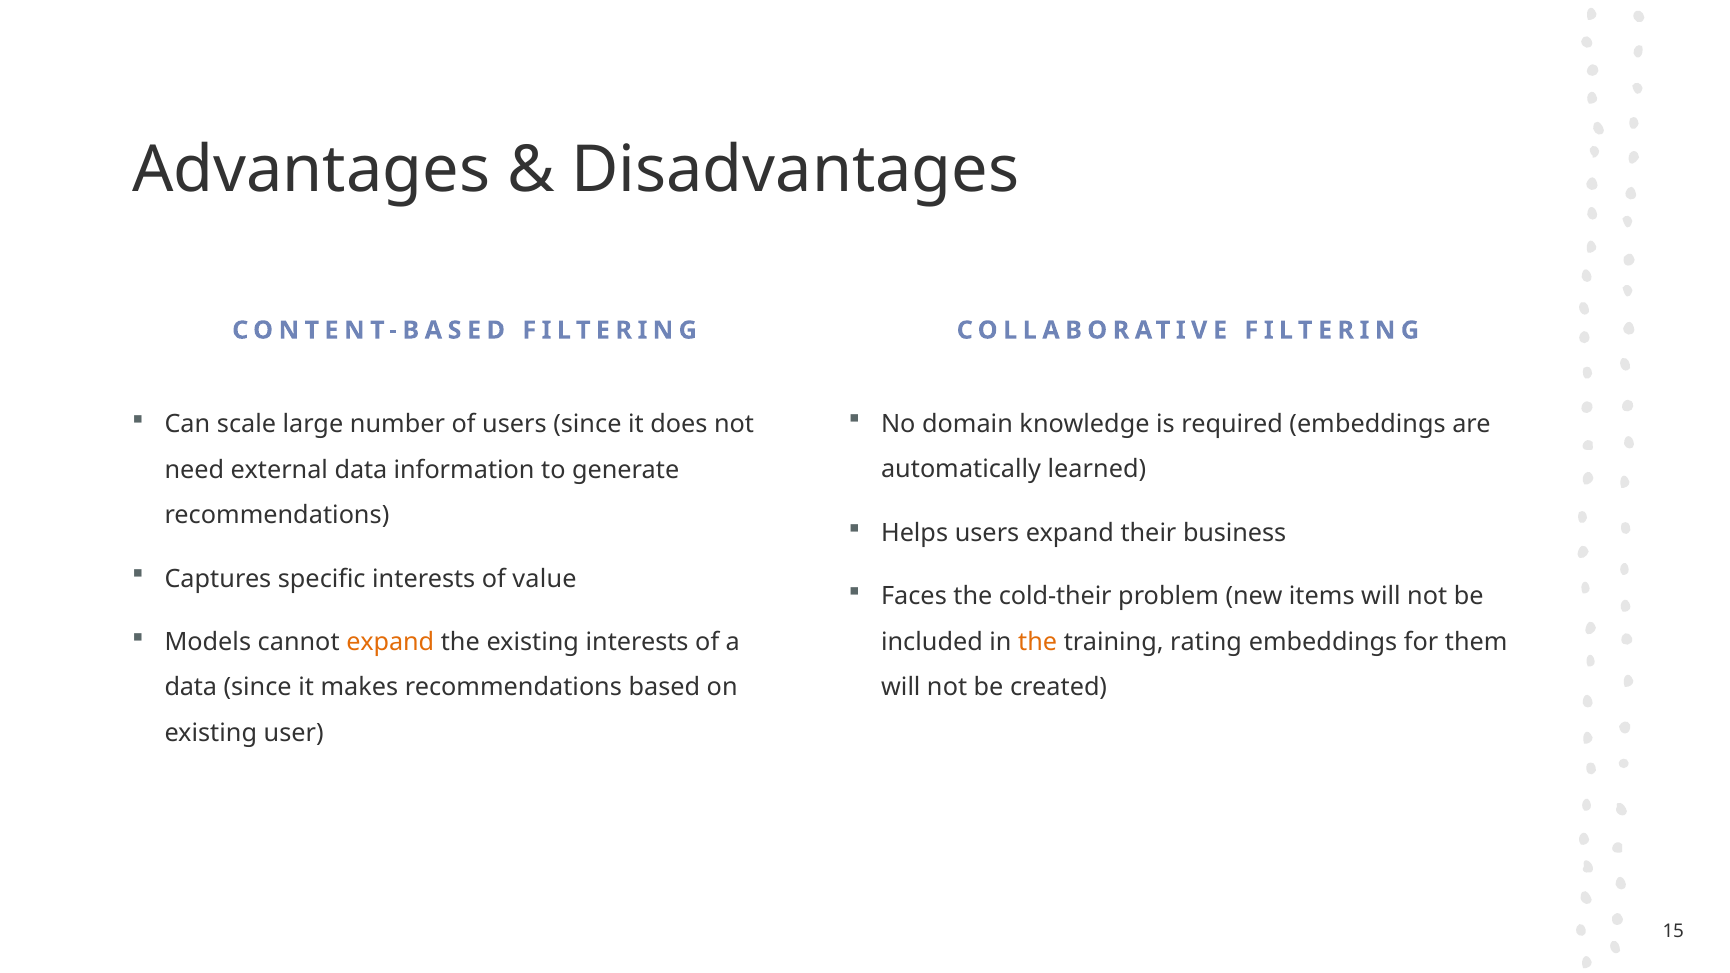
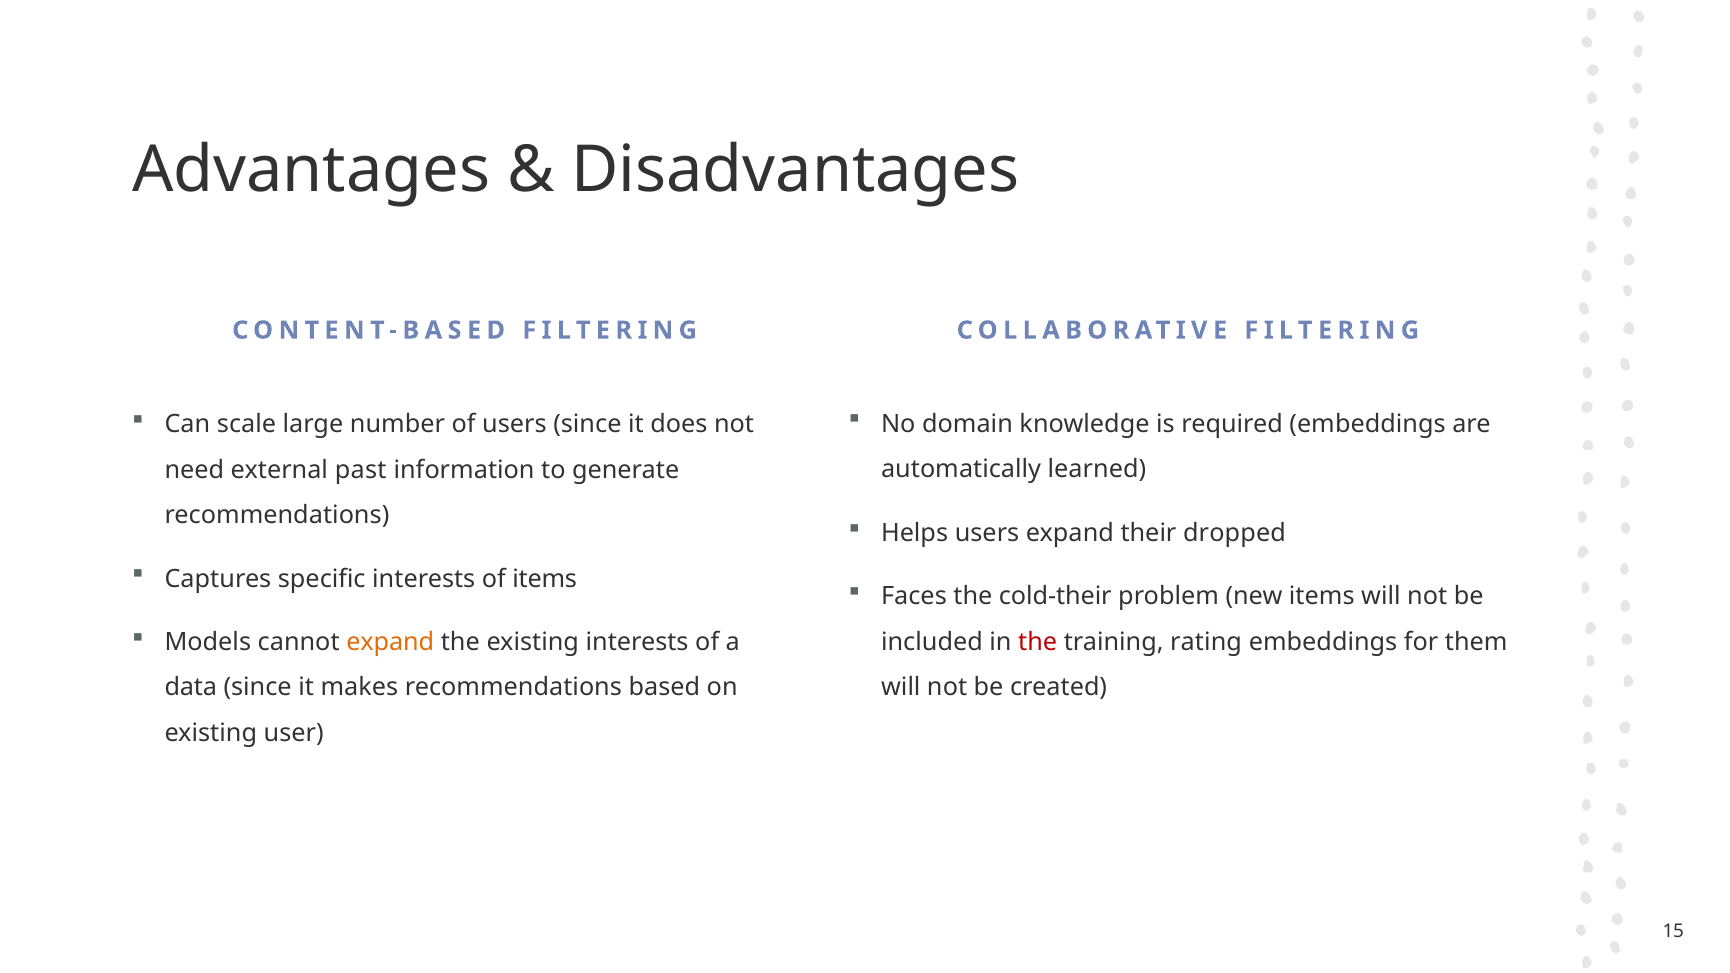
external data: data -> past
business: business -> dropped
of value: value -> items
the at (1038, 642) colour: orange -> red
